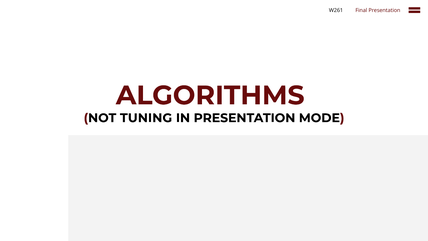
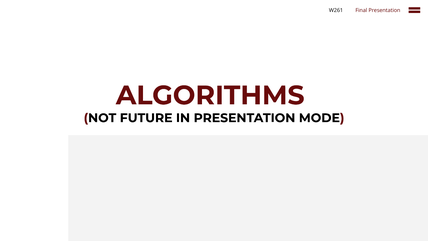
TUNING: TUNING -> FUTURE
